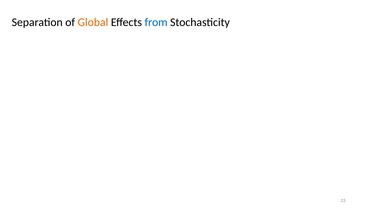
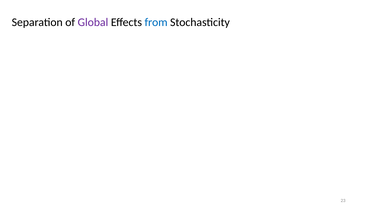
Global colour: orange -> purple
